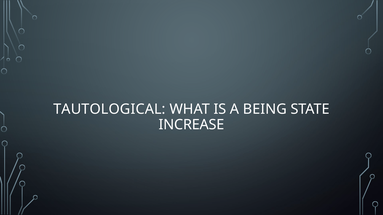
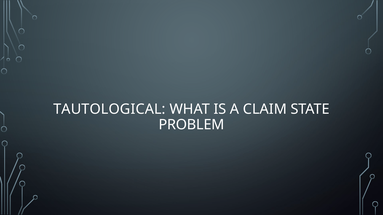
BEING: BEING -> CLAIM
INCREASE: INCREASE -> PROBLEM
